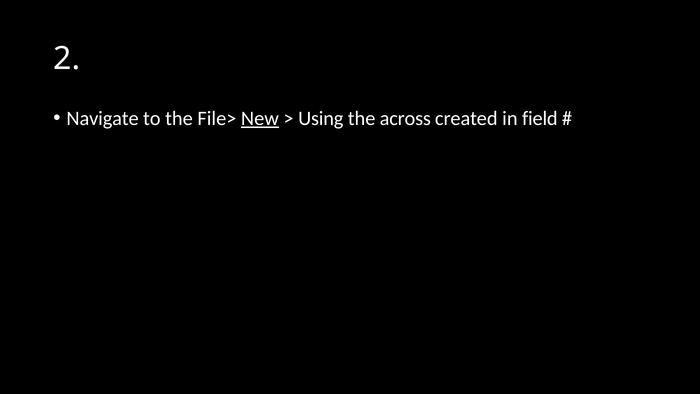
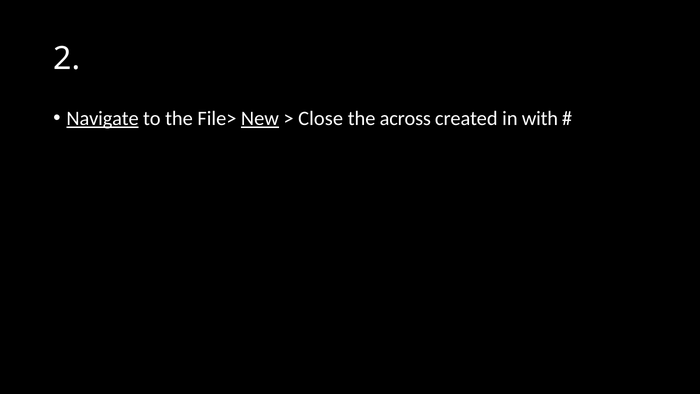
Navigate underline: none -> present
Using: Using -> Close
field: field -> with
